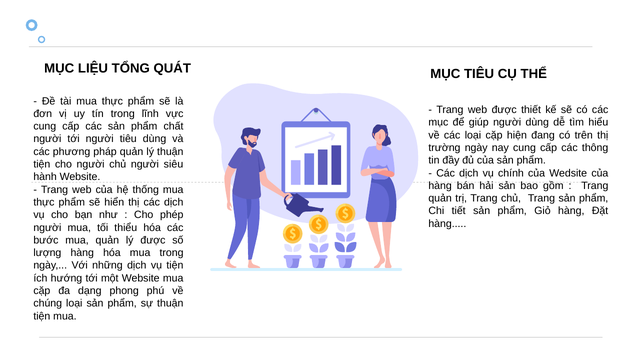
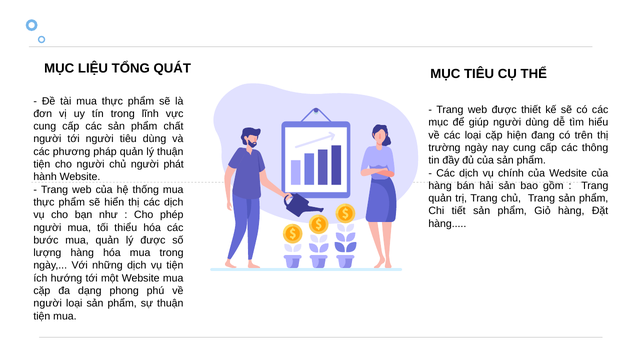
siêu: siêu -> phát
chúng at (48, 303): chúng -> người
